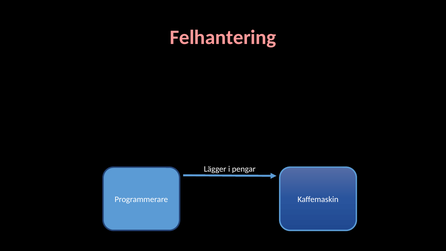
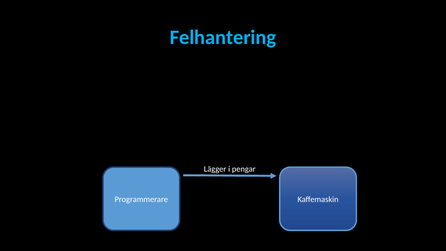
Felhantering colour: pink -> light blue
